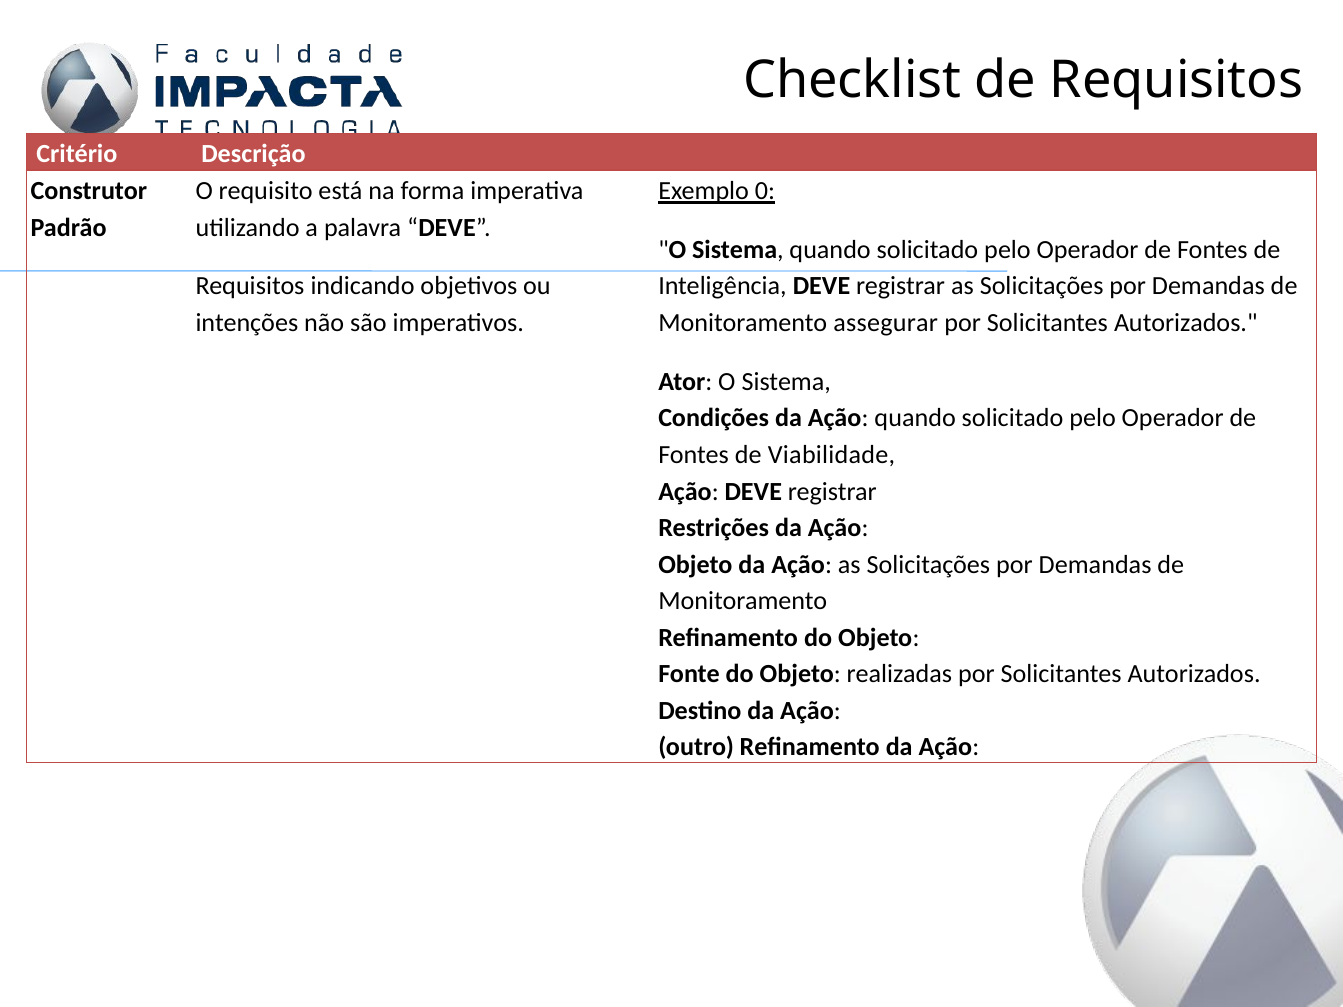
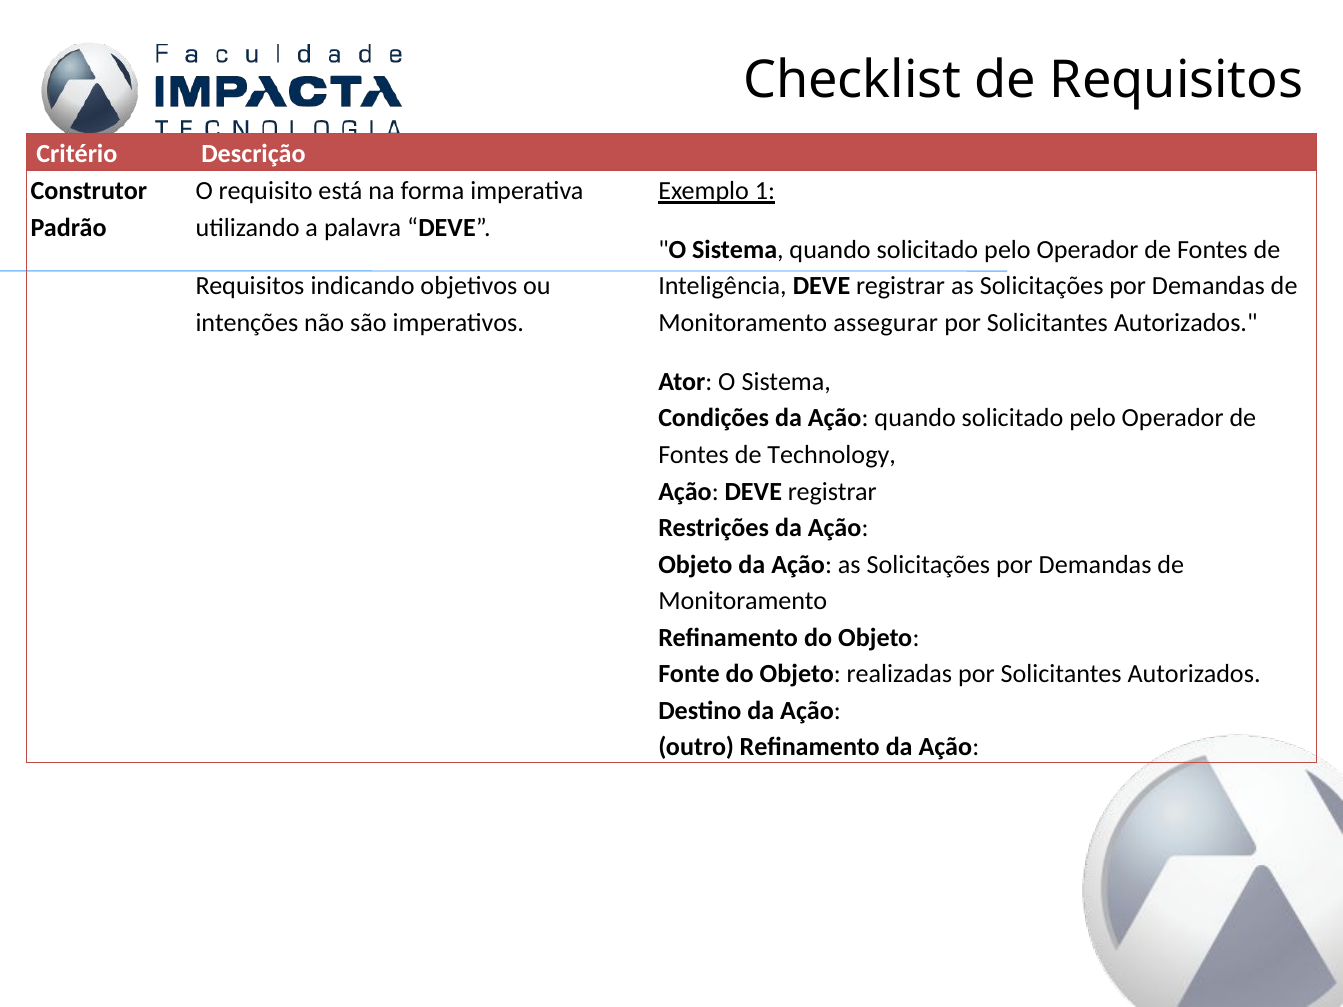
0: 0 -> 1
Viabilidade: Viabilidade -> Technology
